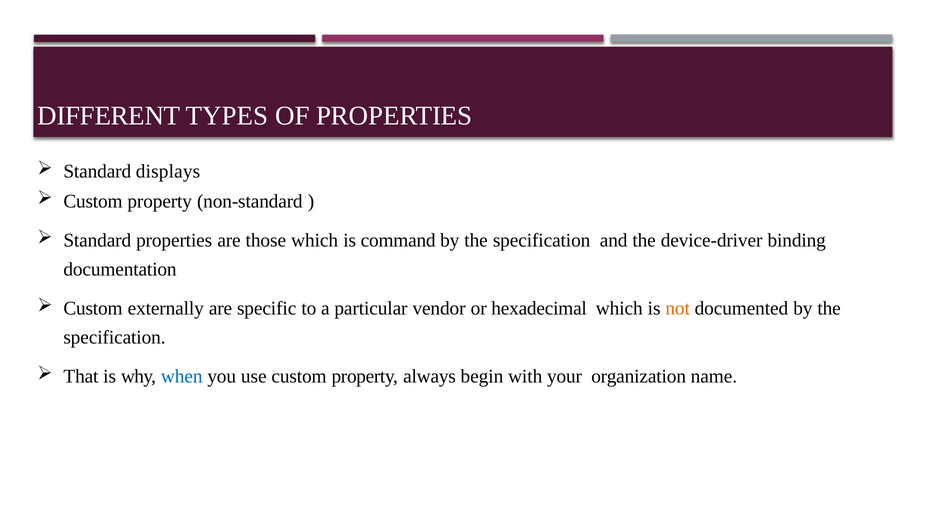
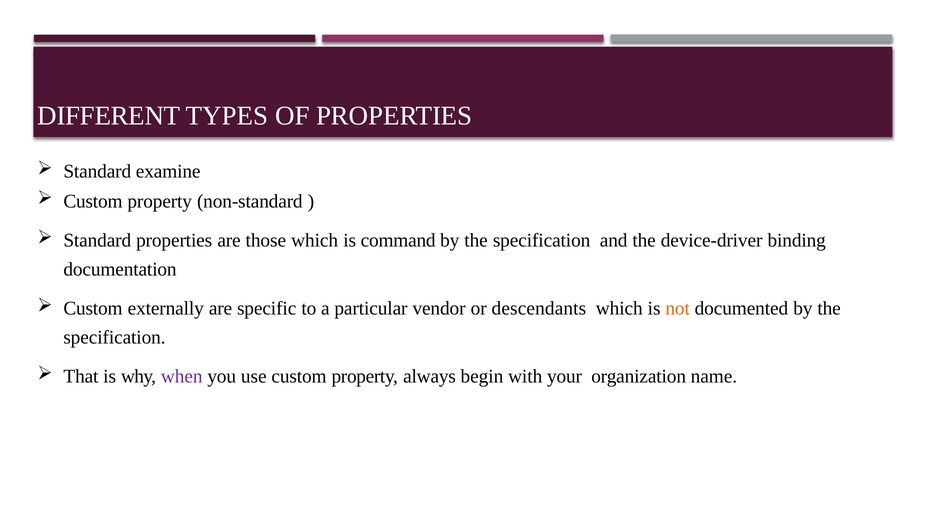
displays: displays -> examine
hexadecimal: hexadecimal -> descendants
when colour: blue -> purple
